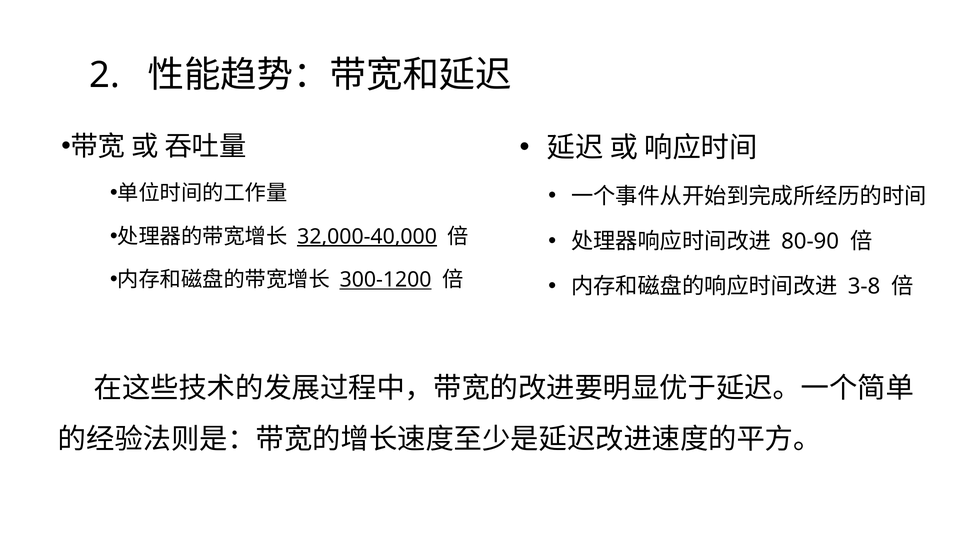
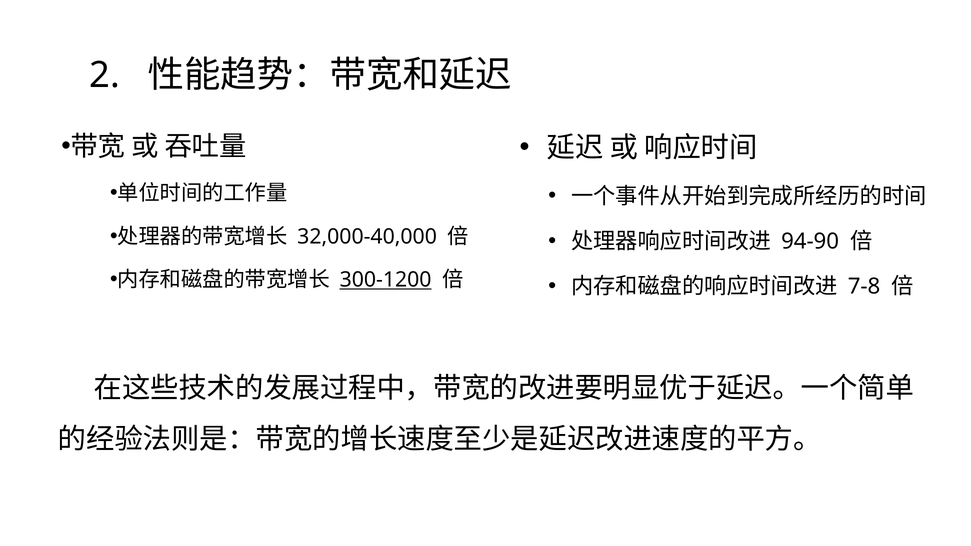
32,000-40,000 underline: present -> none
80-90: 80-90 -> 94-90
3-8: 3-8 -> 7-8
